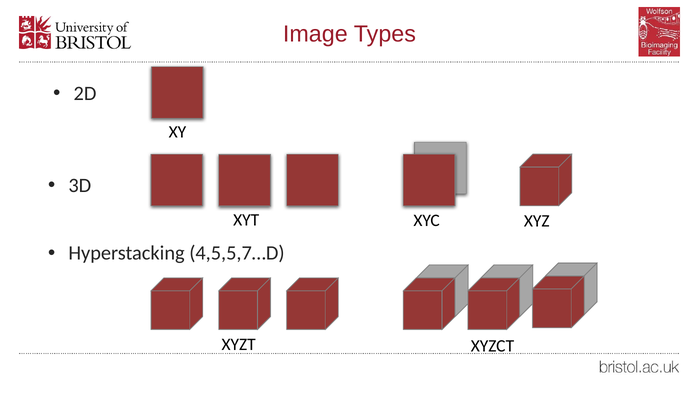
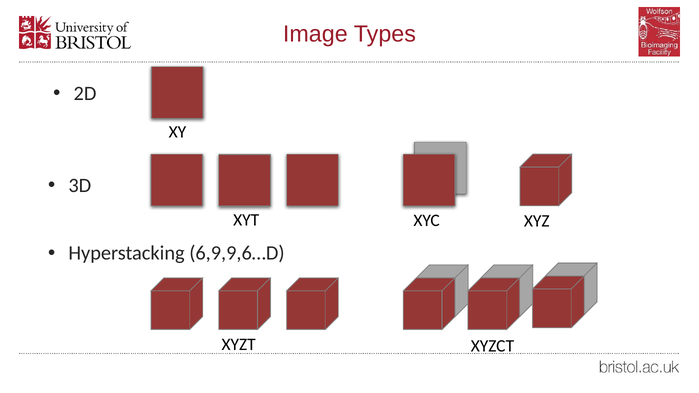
4,5,5,7…D: 4,5,5,7…D -> 6,9,9,6…D
